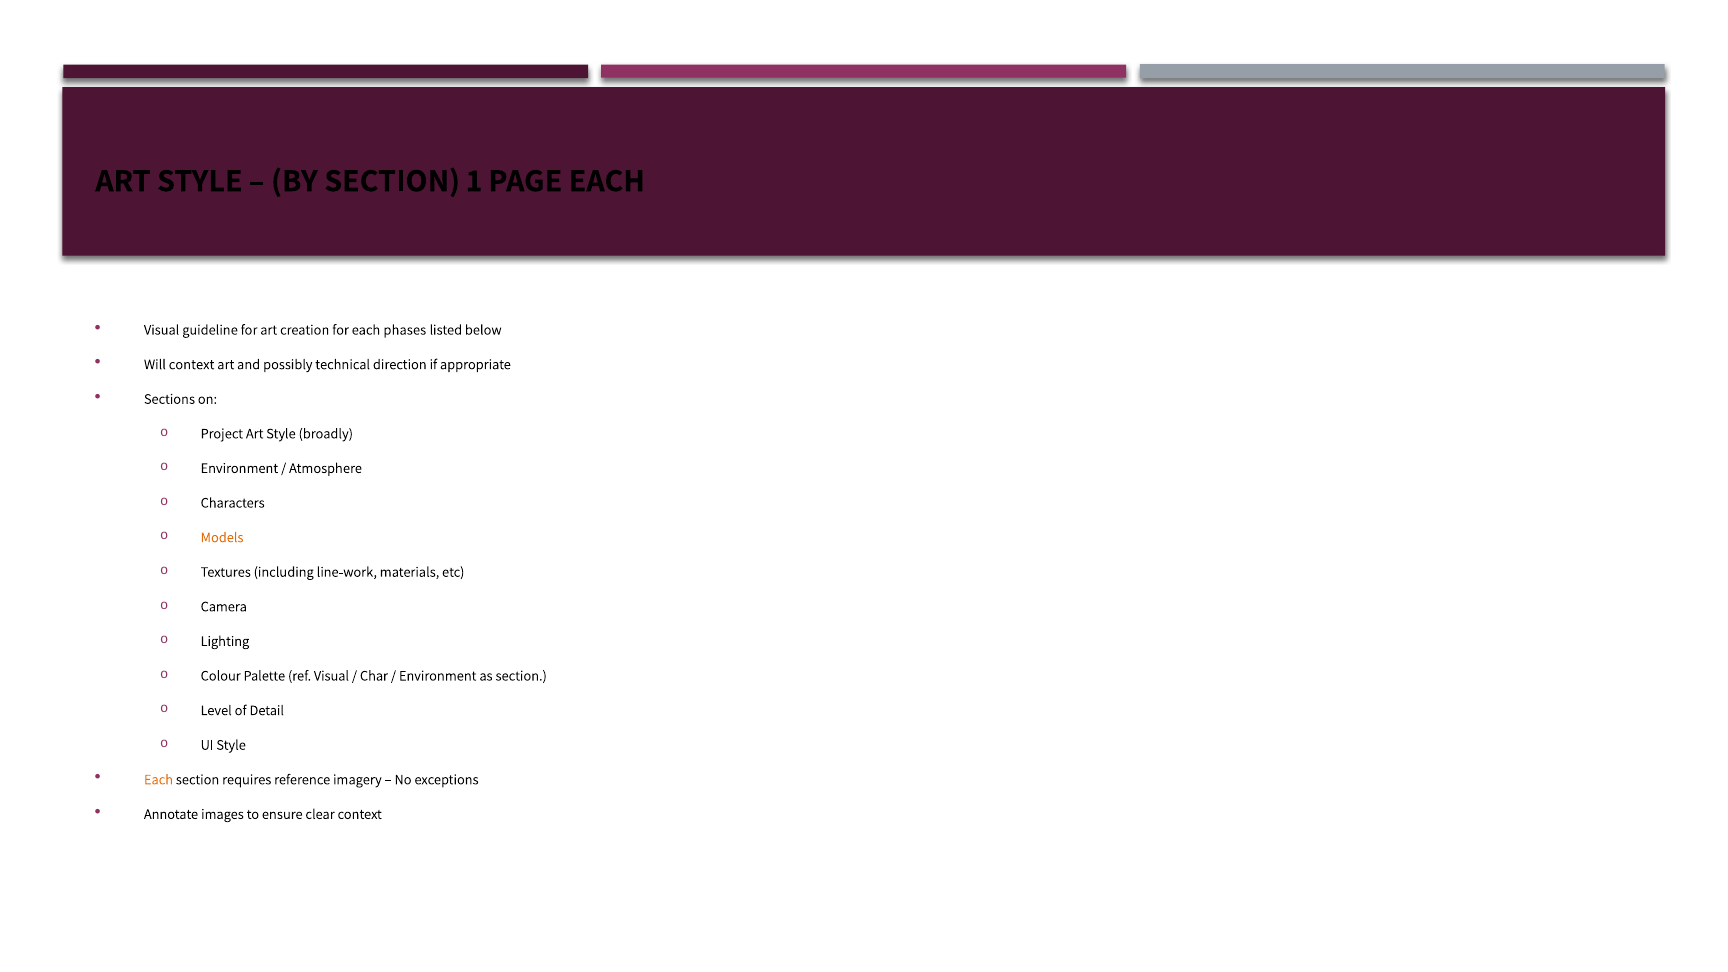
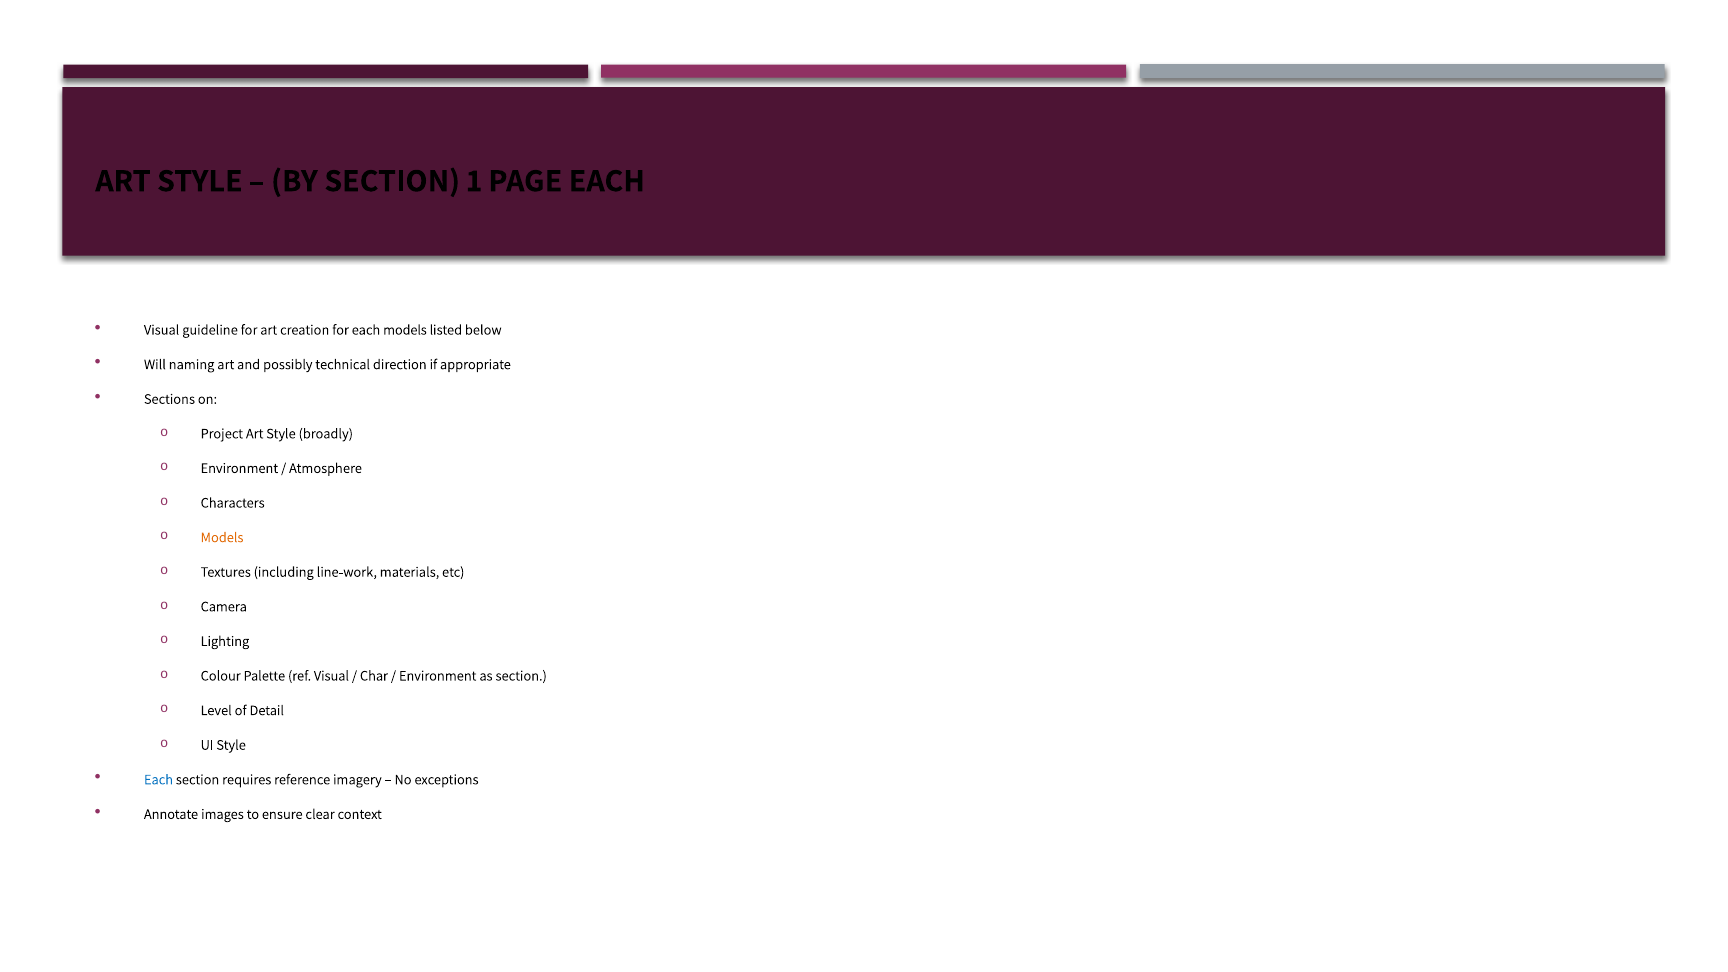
each phases: phases -> models
Will context: context -> naming
Each at (158, 780) colour: orange -> blue
